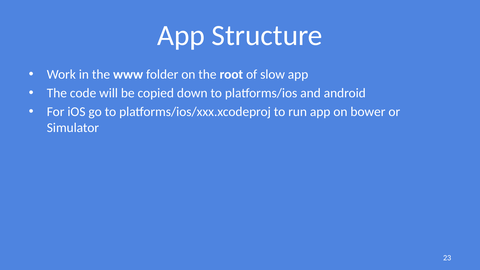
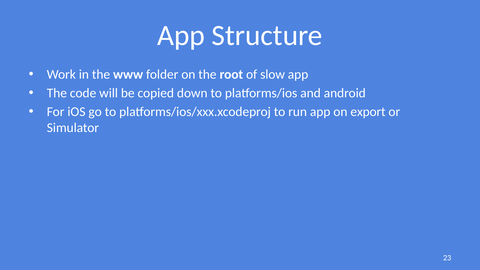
bower: bower -> export
